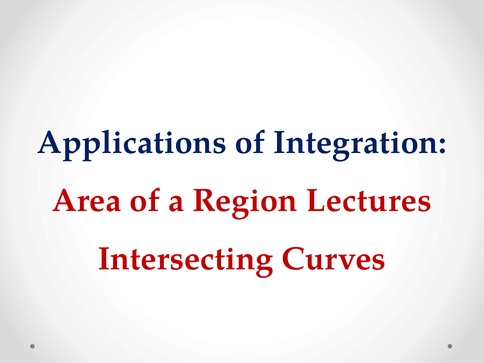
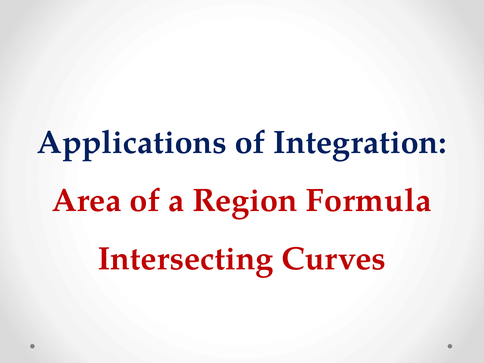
Lectures: Lectures -> Formula
